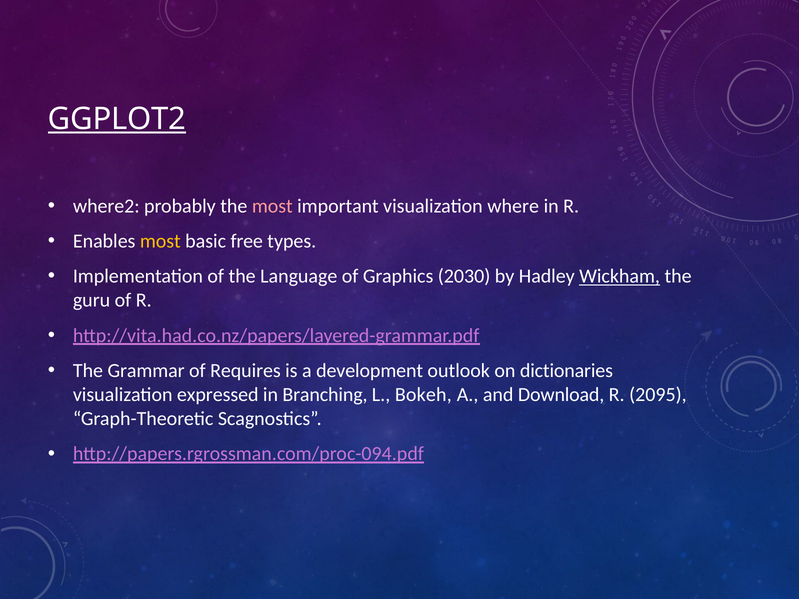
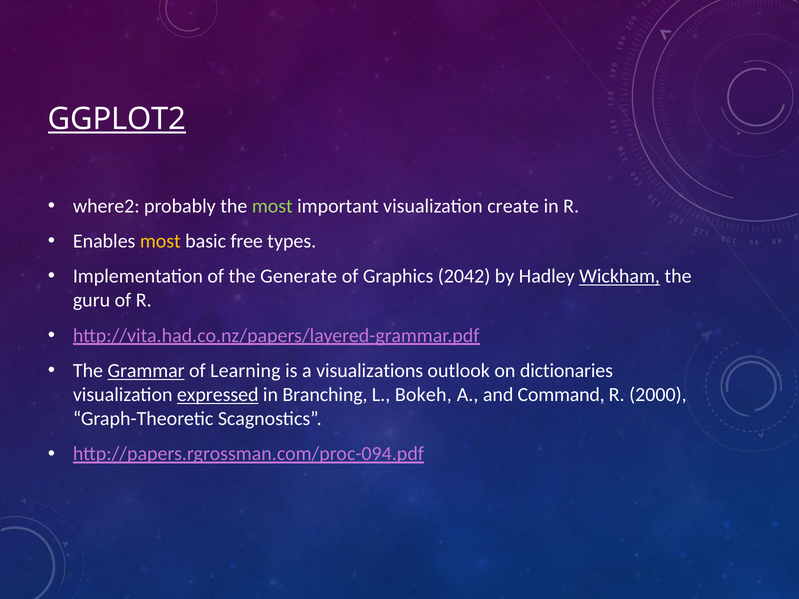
most at (272, 206) colour: pink -> light green
where: where -> create
Language: Language -> Generate
2030: 2030 -> 2042
Grammar underline: none -> present
Requires: Requires -> Learning
development: development -> visualizations
expressed underline: none -> present
Download: Download -> Command
2095: 2095 -> 2000
